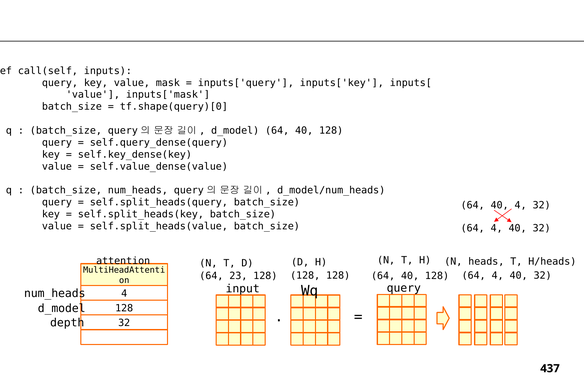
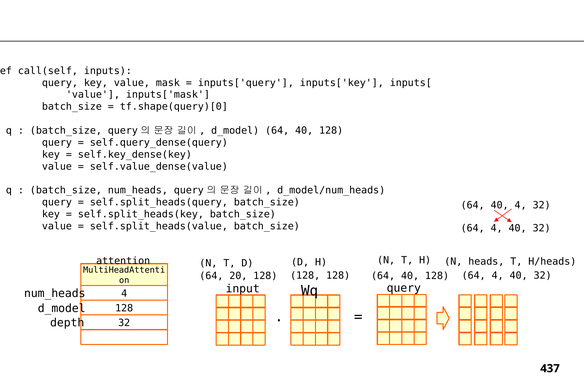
23: 23 -> 20
